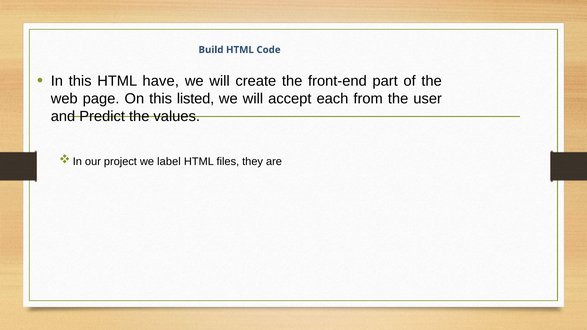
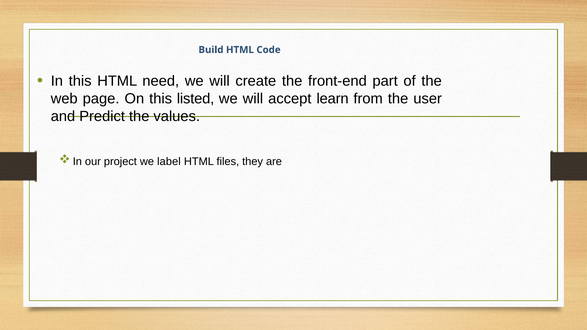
have: have -> need
each: each -> learn
